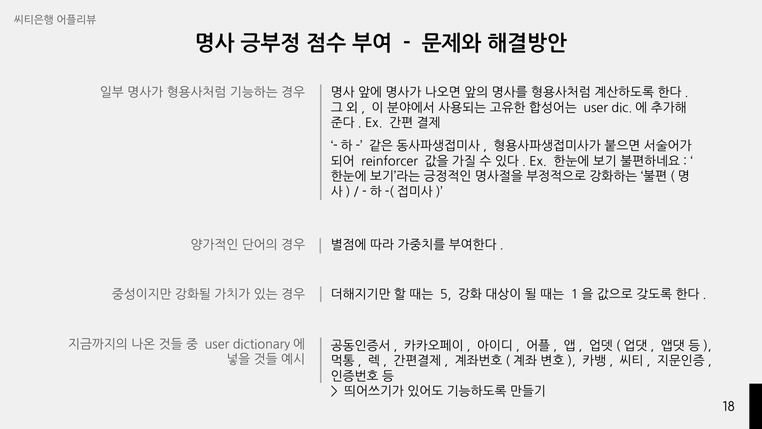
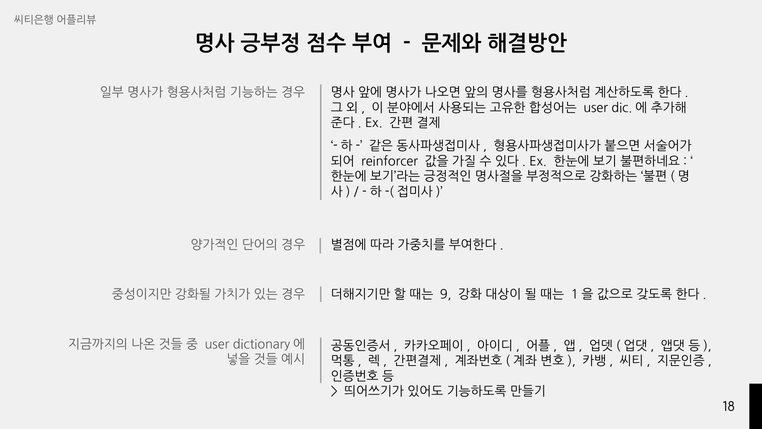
5: 5 -> 9
